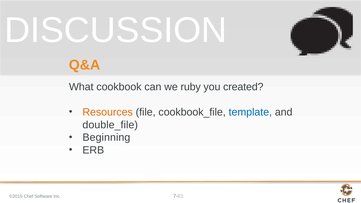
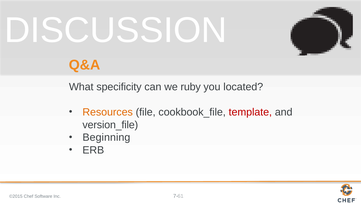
cookbook: cookbook -> specificity
created: created -> located
template colour: blue -> red
double_file: double_file -> version_file
